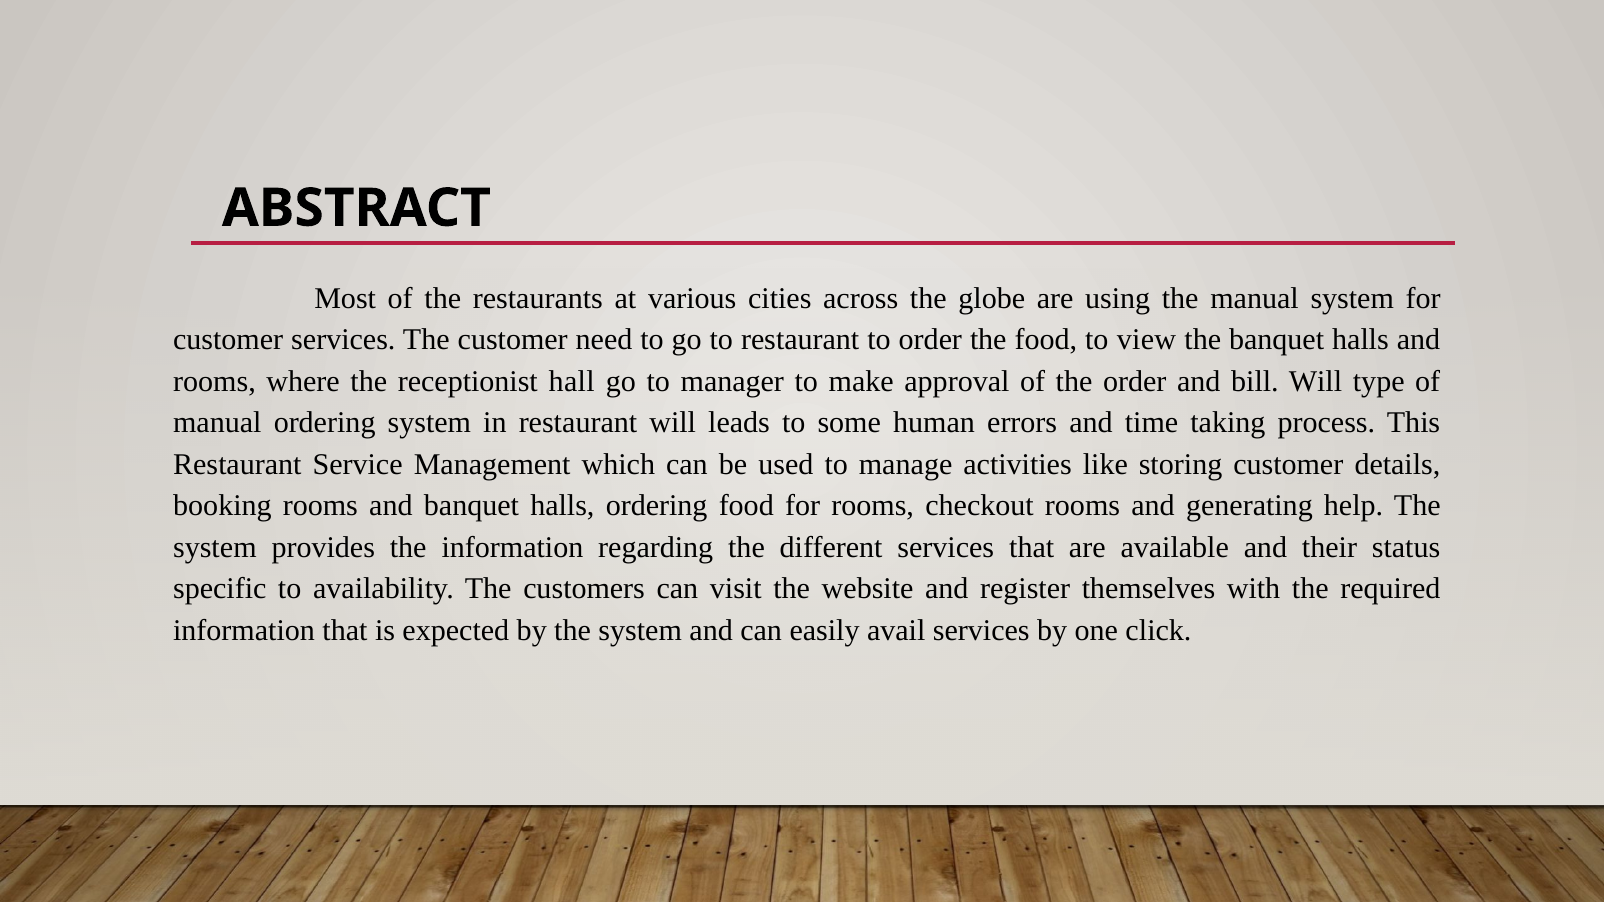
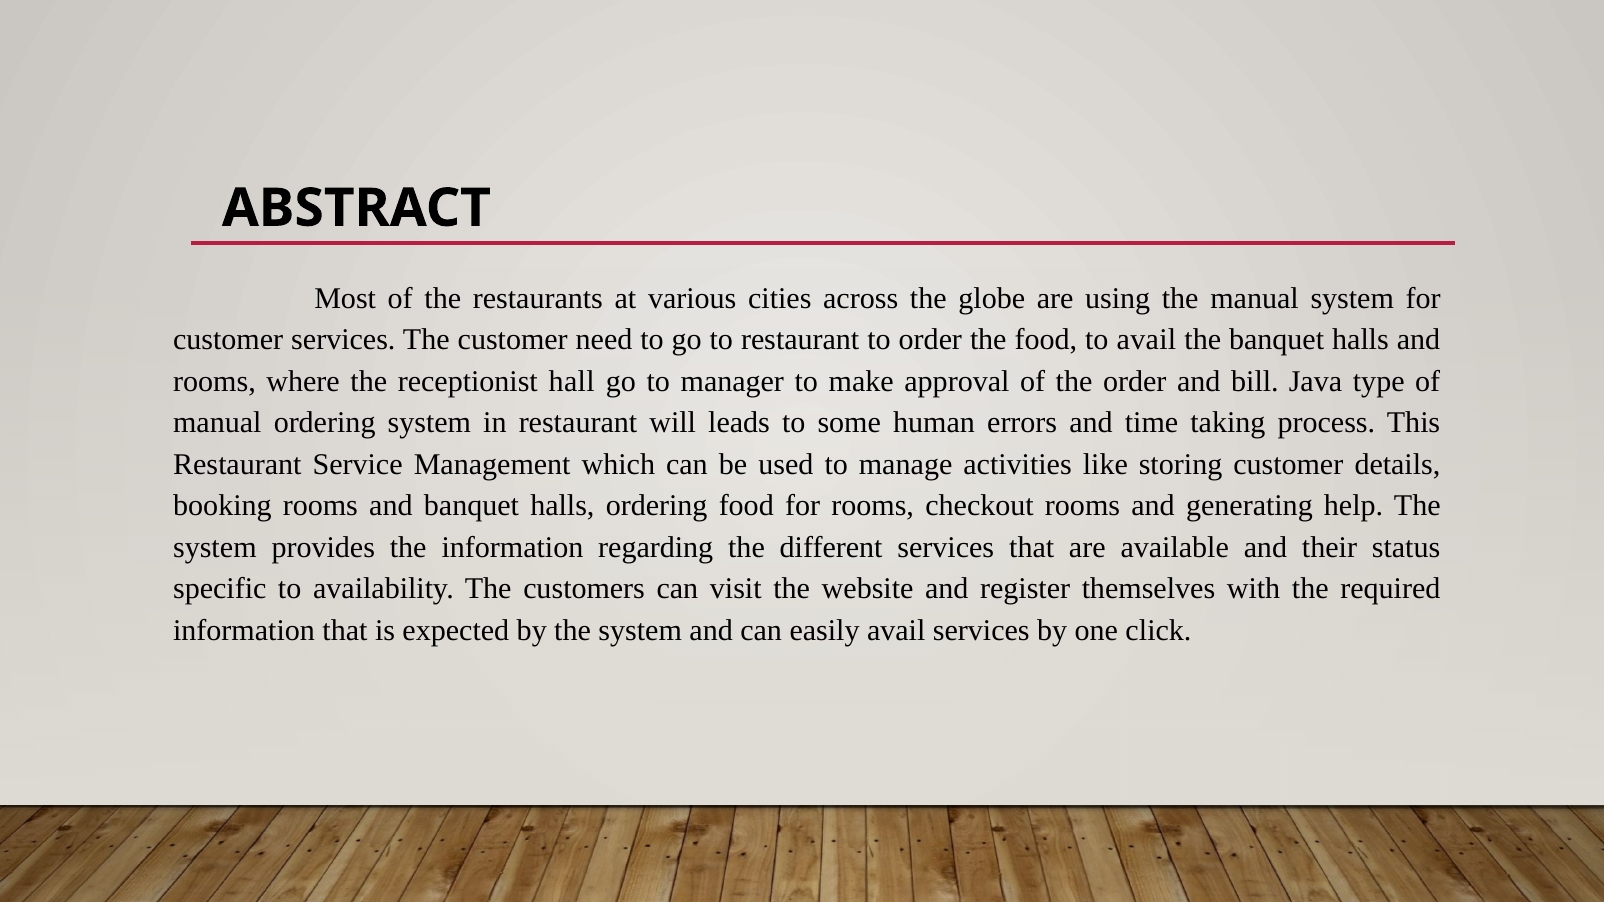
to view: view -> avail
bill Will: Will -> Java
